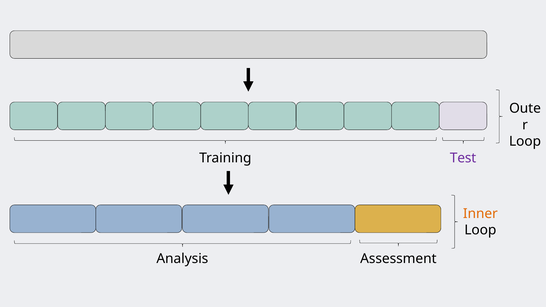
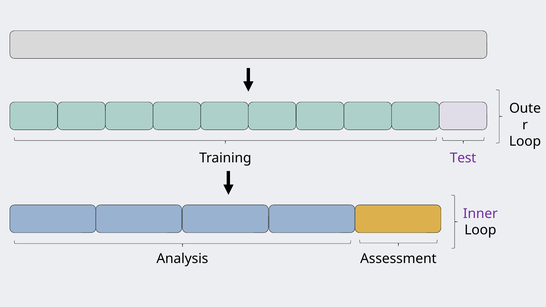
Inner colour: orange -> purple
